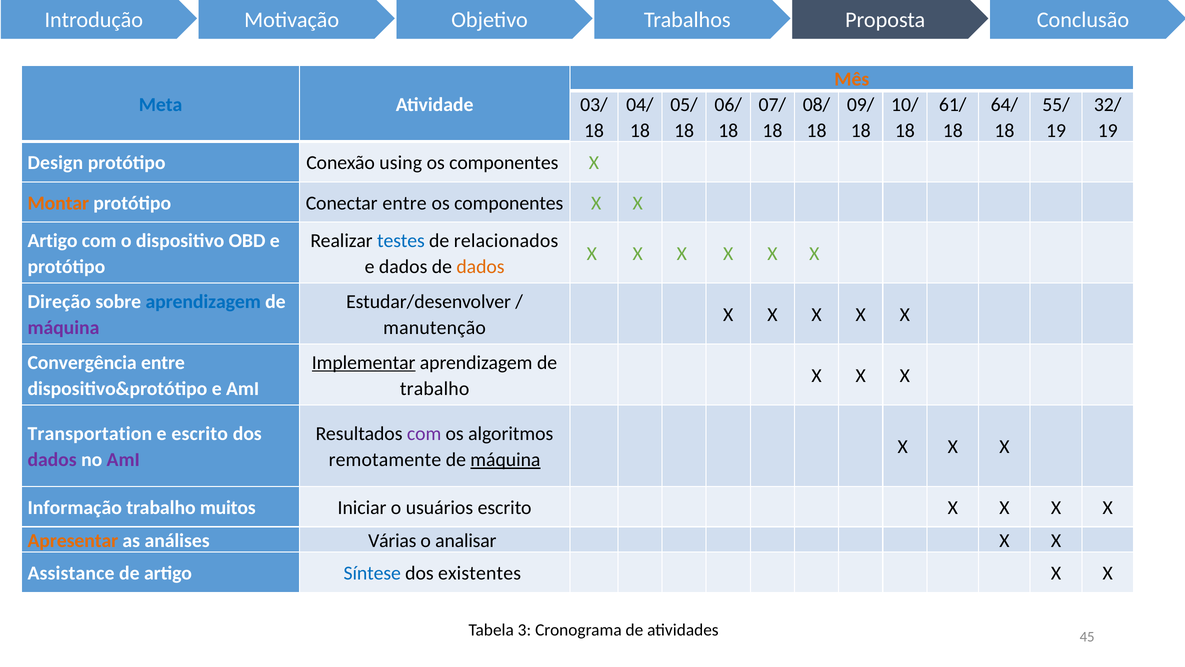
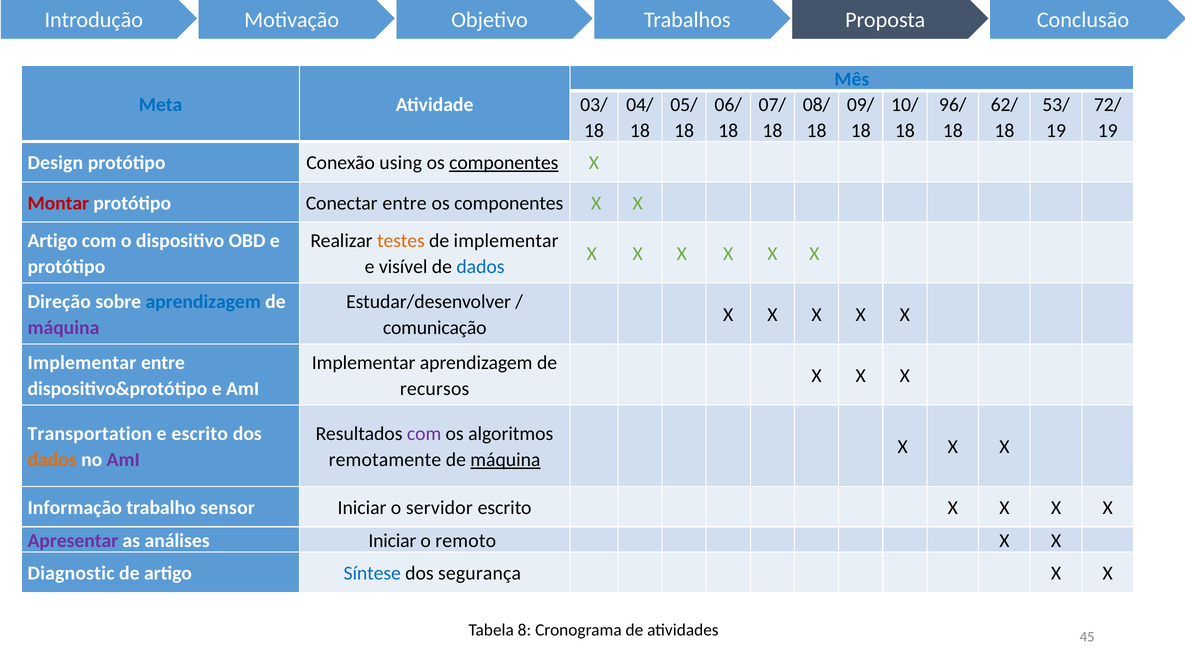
Mês colour: orange -> blue
61/: 61/ -> 96/
64/: 64/ -> 62/
55/: 55/ -> 53/
32/: 32/ -> 72/
componentes at (504, 163) underline: none -> present
Montar colour: orange -> red
testes colour: blue -> orange
de relacionados: relacionados -> implementar
e dados: dados -> visível
dados at (480, 266) colour: orange -> blue
manutenção: manutenção -> comunicação
Convergência at (82, 362): Convergência -> Implementar
Implementar at (364, 362) underline: present -> none
trabalho at (435, 388): trabalho -> recursos
dados at (52, 459) colour: purple -> orange
muitos: muitos -> sensor
usuários: usuários -> servidor
Apresentar colour: orange -> purple
análises Várias: Várias -> Iniciar
analisar: analisar -> remoto
Assistance: Assistance -> Diagnostic
existentes: existentes -> segurança
3: 3 -> 8
